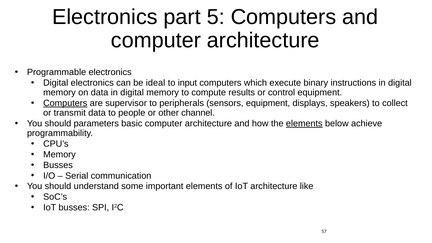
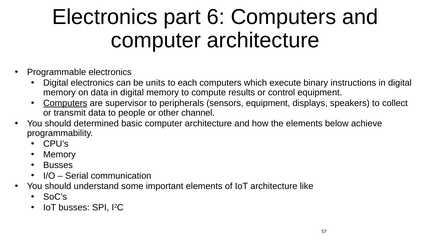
5: 5 -> 6
ideal: ideal -> units
input: input -> each
parameters: parameters -> determined
elements at (304, 123) underline: present -> none
